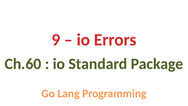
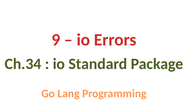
Ch.60: Ch.60 -> Ch.34
